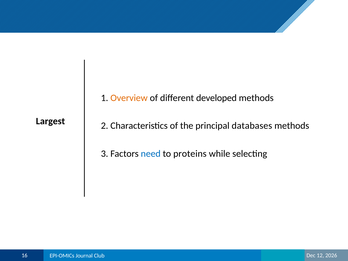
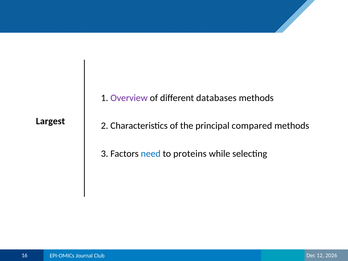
Overview colour: orange -> purple
developed: developed -> databases
databases: databases -> compared
